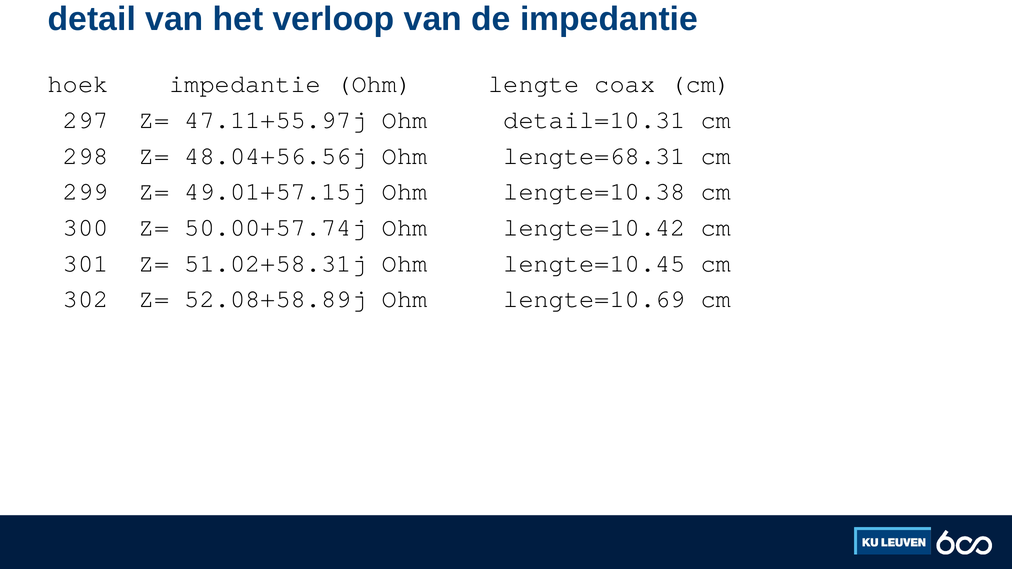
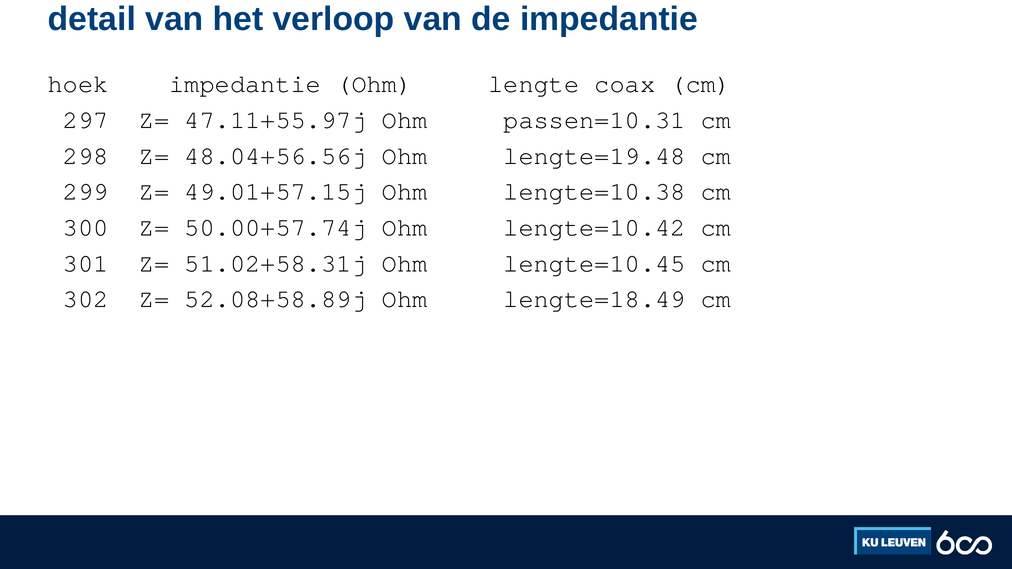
detail=10.31: detail=10.31 -> passen=10.31
lengte=68.31: lengte=68.31 -> lengte=19.48
lengte=10.69: lengte=10.69 -> lengte=18.49
